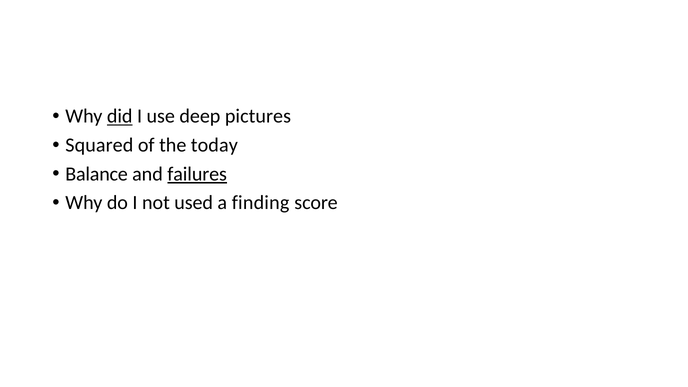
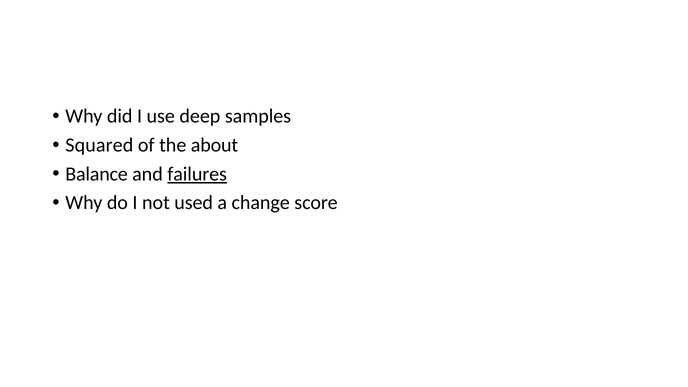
did underline: present -> none
pictures: pictures -> samples
today: today -> about
finding: finding -> change
